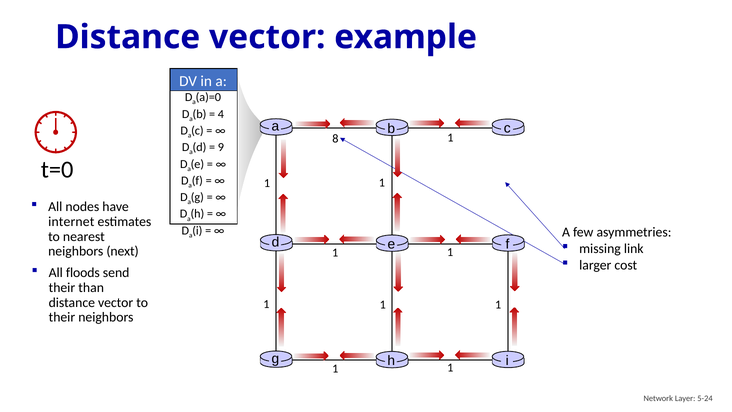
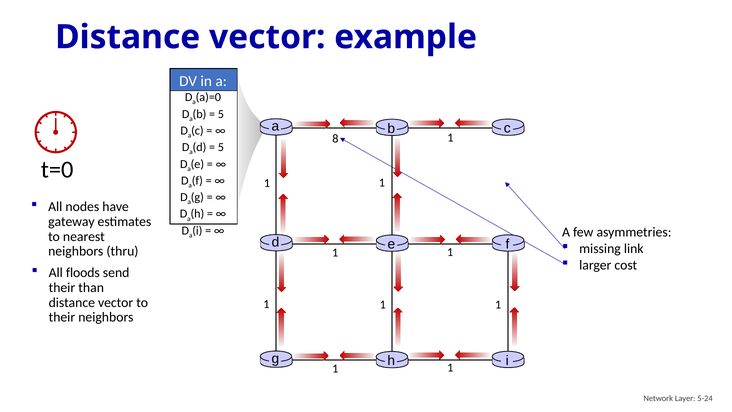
4 at (221, 114): 4 -> 5
9 at (221, 147): 9 -> 5
internet: internet -> gateway
next: next -> thru
